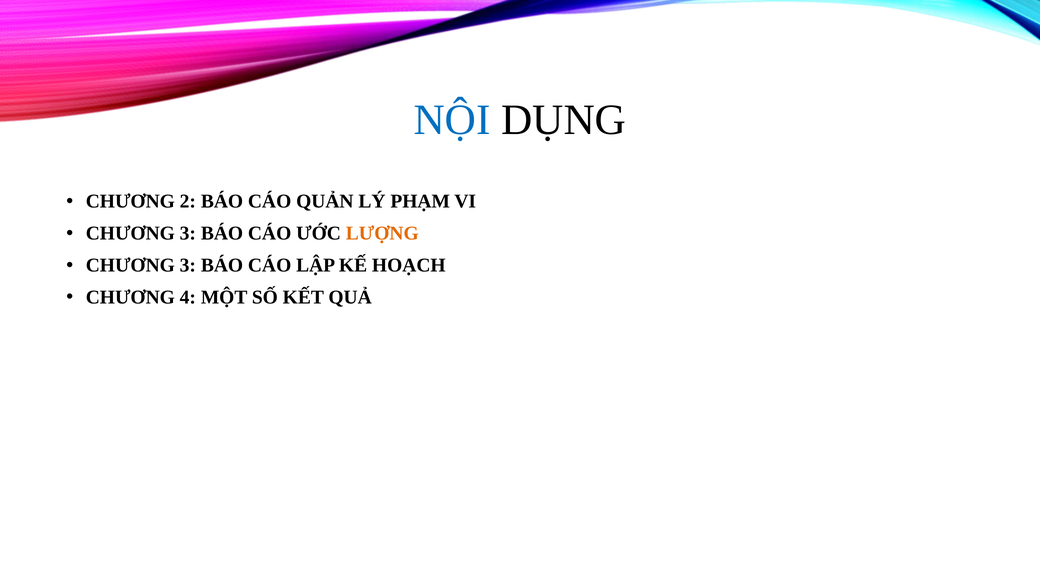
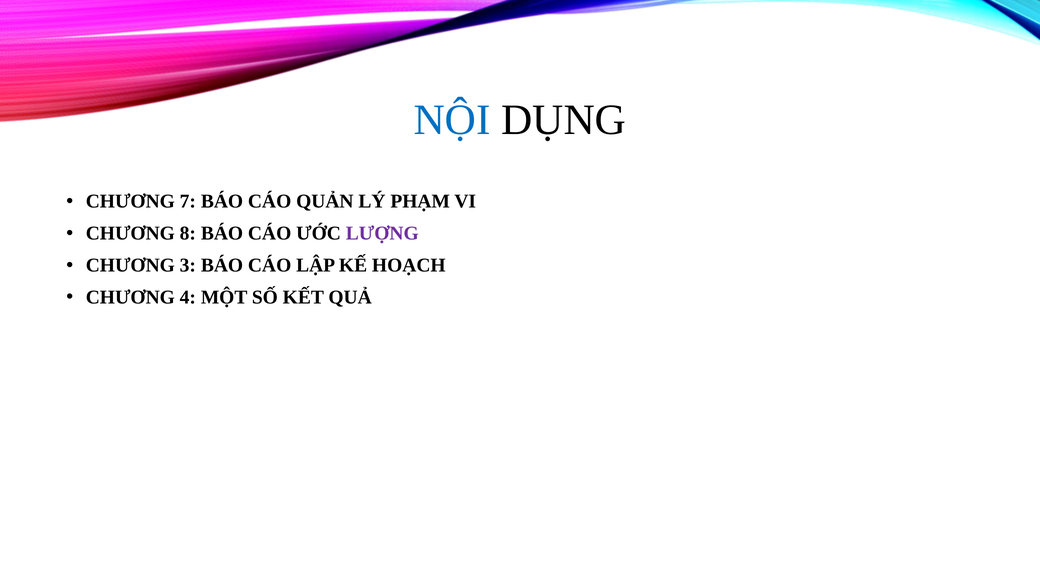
2: 2 -> 7
3 at (188, 233): 3 -> 8
LƯỢNG colour: orange -> purple
